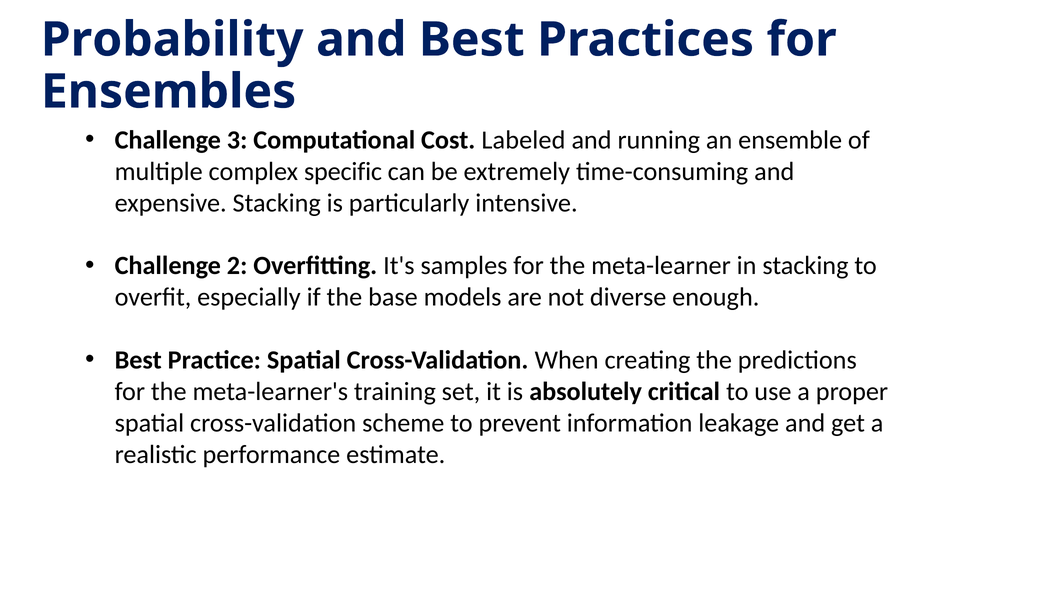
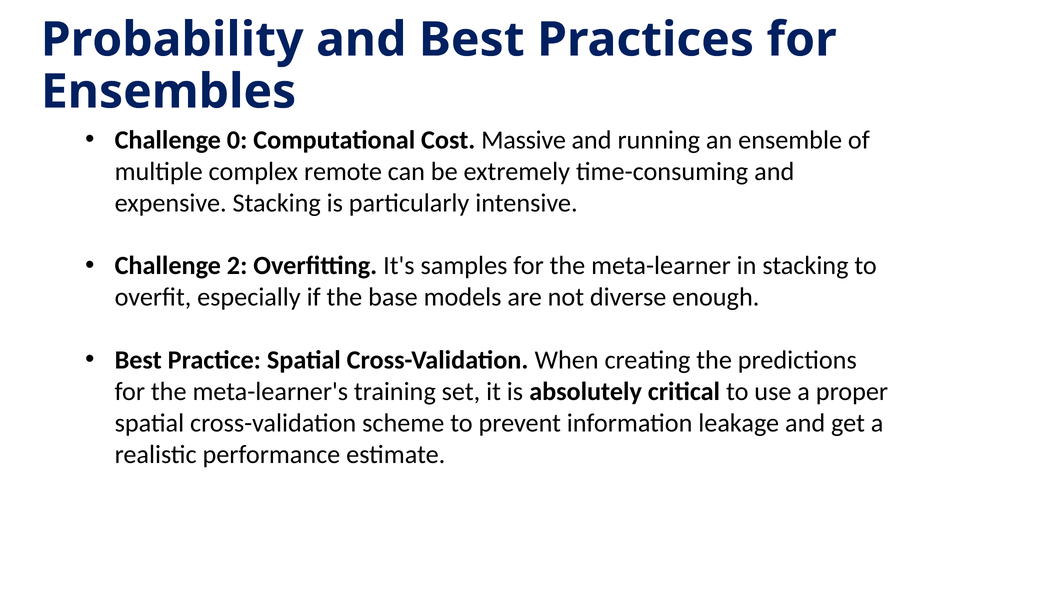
3: 3 -> 0
Labeled: Labeled -> Massive
specific: specific -> remote
